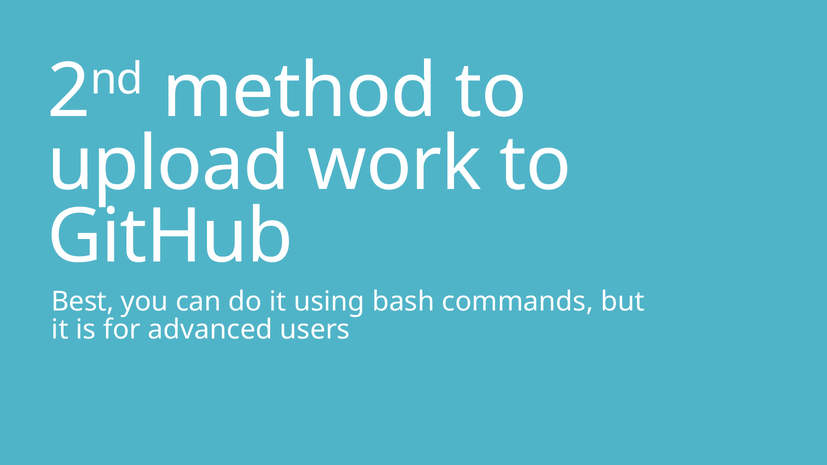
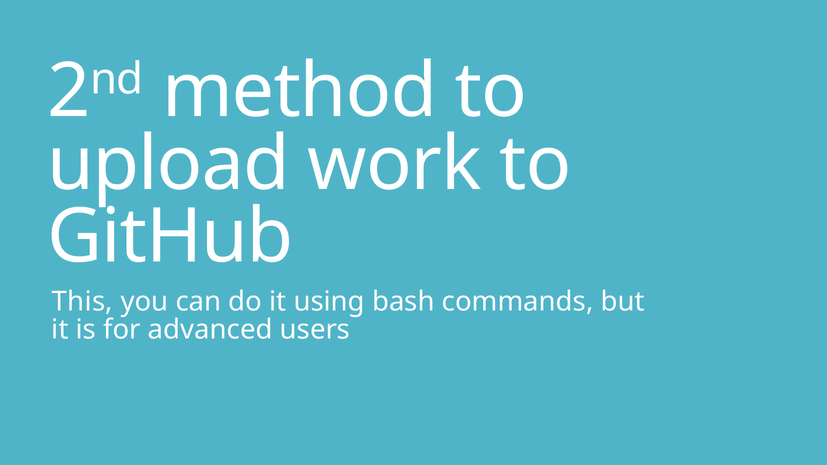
Best: Best -> This
